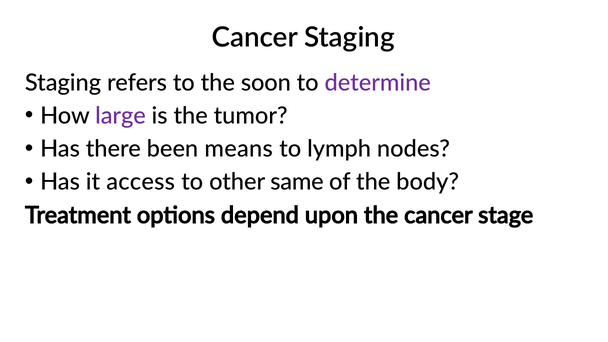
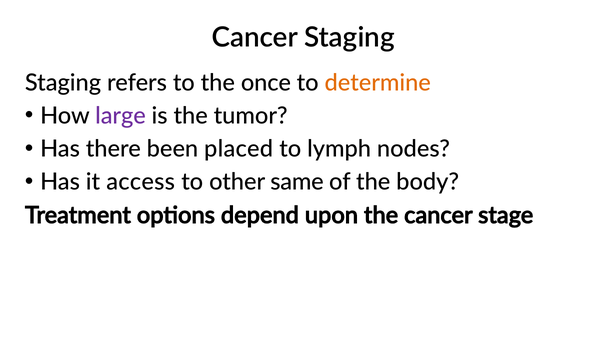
soon: soon -> once
determine colour: purple -> orange
means: means -> placed
